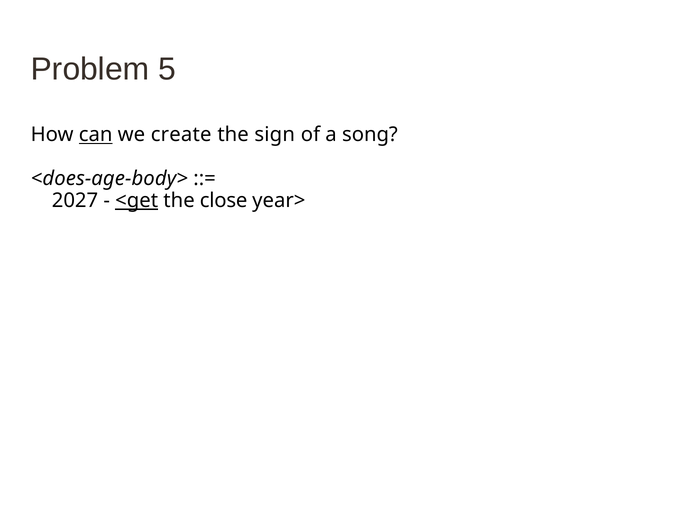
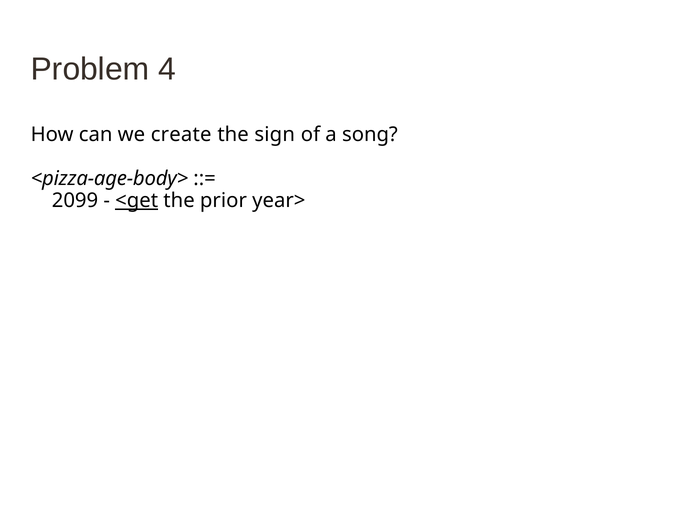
5: 5 -> 4
can underline: present -> none
<does-age-body>: <does-age-body> -> <pizza-age-body>
2027: 2027 -> 2099
close: close -> prior
